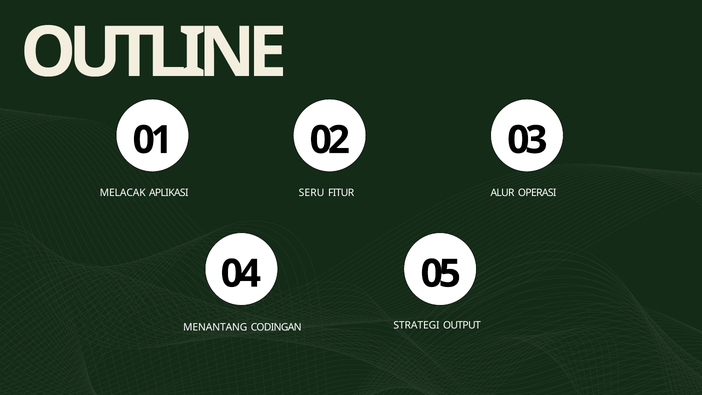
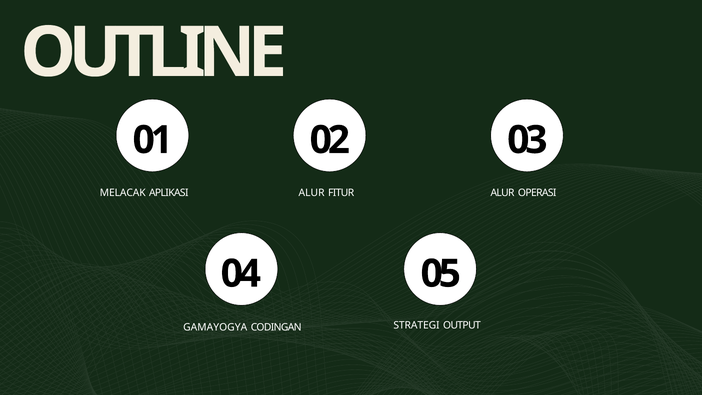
SERU at (312, 193): SERU -> ALUR
MENANTANG: MENANTANG -> GAMAYOGYA
